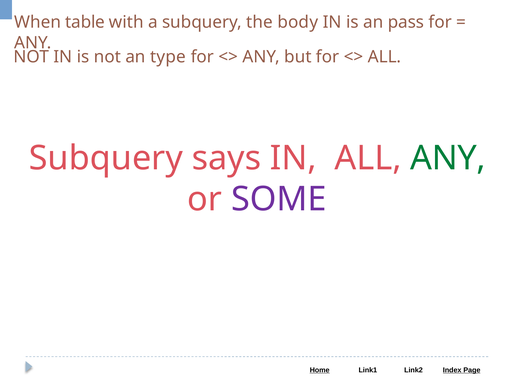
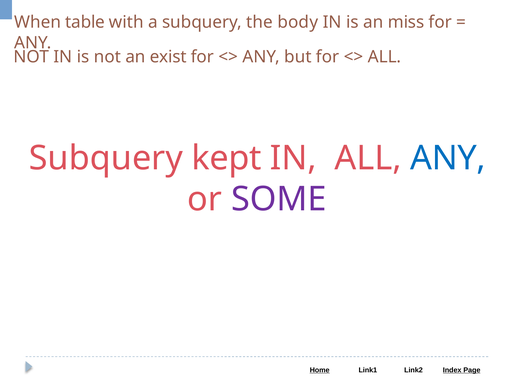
pass: pass -> miss
type: type -> exist
says: says -> kept
ANY at (448, 158) colour: green -> blue
